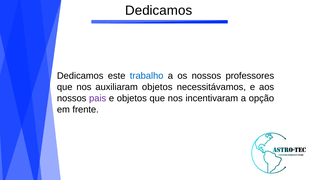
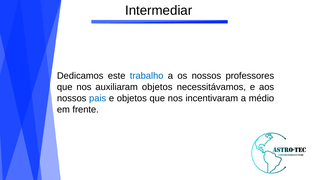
Dedicamos at (159, 10): Dedicamos -> Intermediar
pais colour: purple -> blue
opção: opção -> médio
